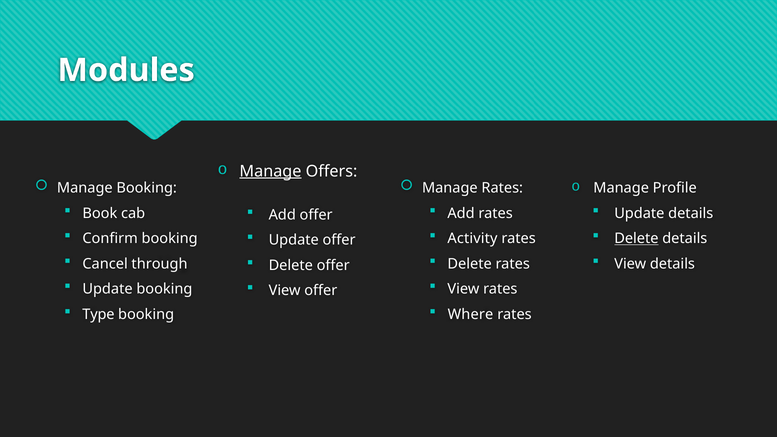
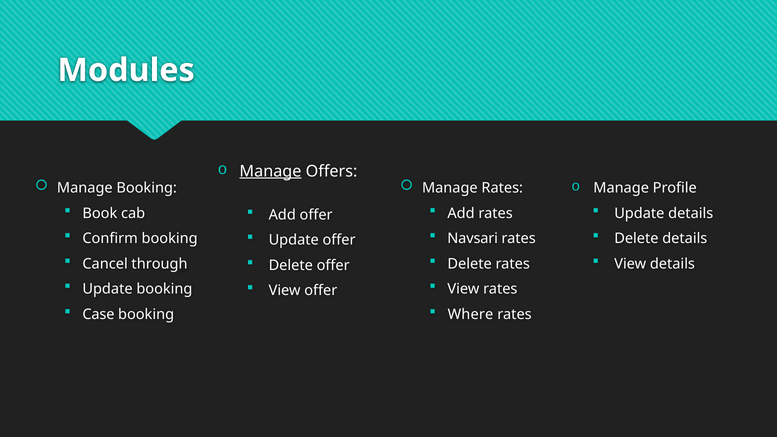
Activity: Activity -> Navsari
Delete at (636, 239) underline: present -> none
Type: Type -> Case
